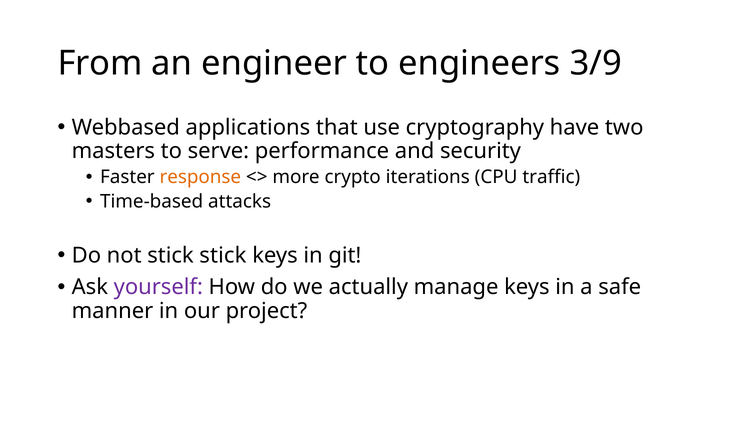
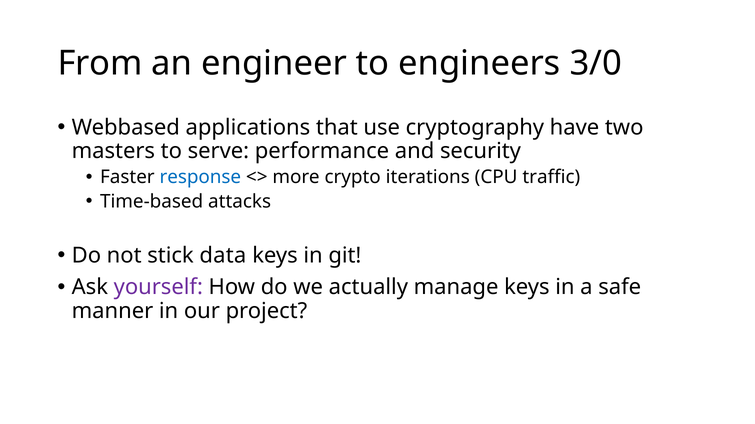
3/9: 3/9 -> 3/0
response colour: orange -> blue
stick stick: stick -> data
